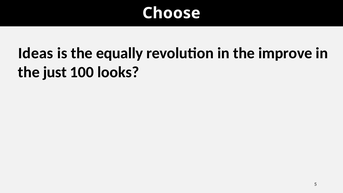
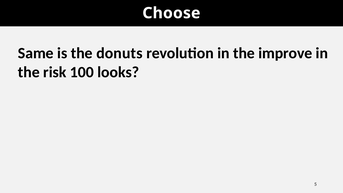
Ideas: Ideas -> Same
equally: equally -> donuts
just: just -> risk
